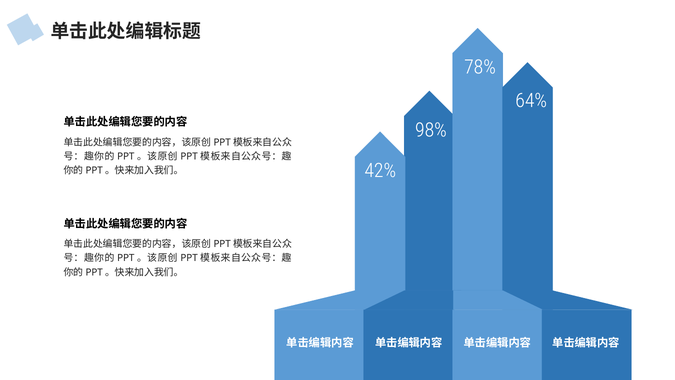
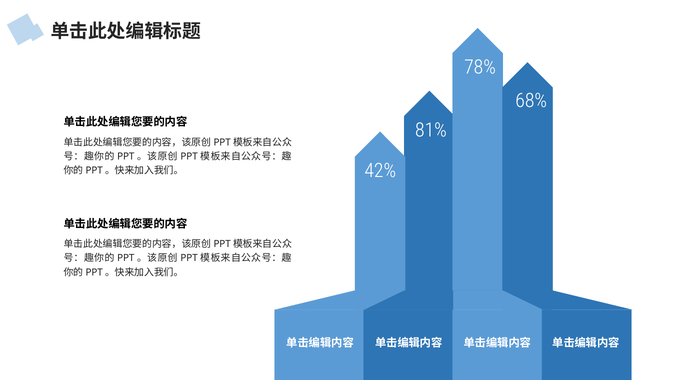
64%: 64% -> 68%
98%: 98% -> 81%
